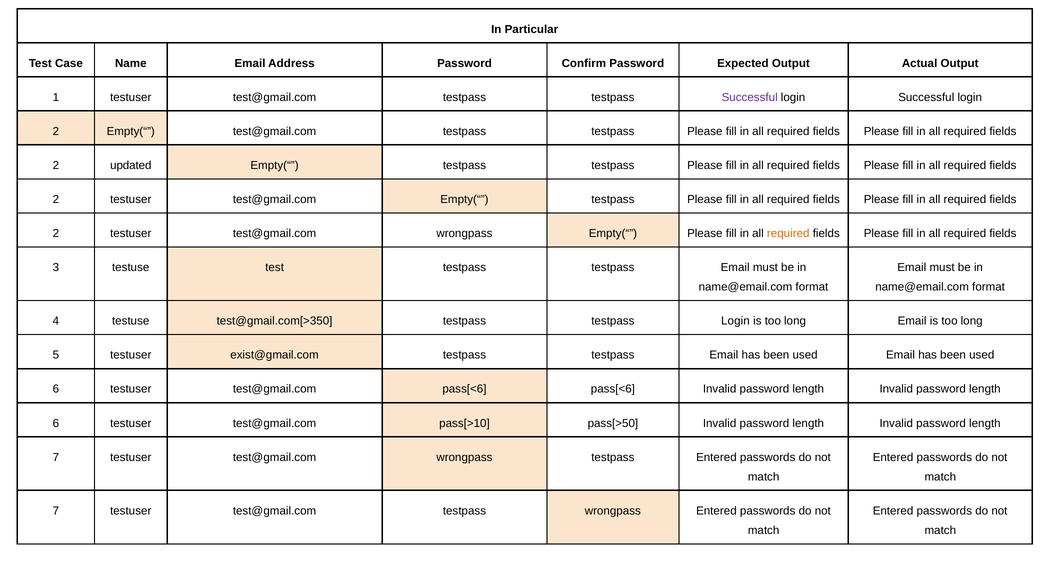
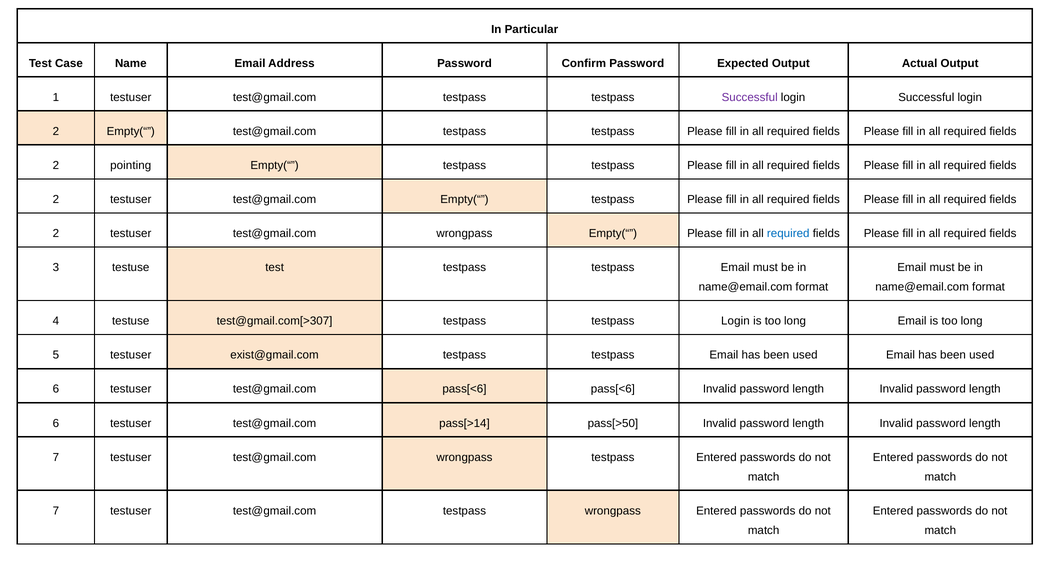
updated: updated -> pointing
required at (788, 233) colour: orange -> blue
test@gmail.com[>350: test@gmail.com[>350 -> test@gmail.com[>307
pass[>10: pass[>10 -> pass[>14
